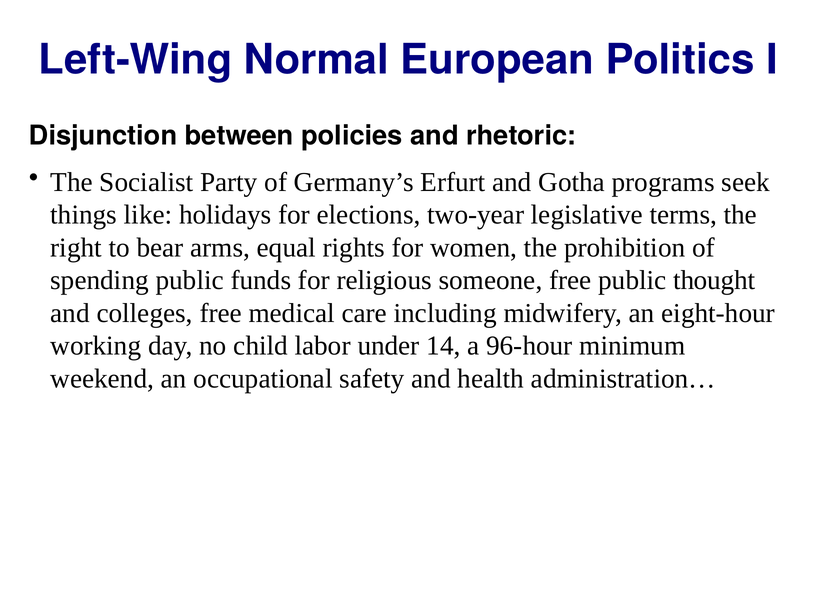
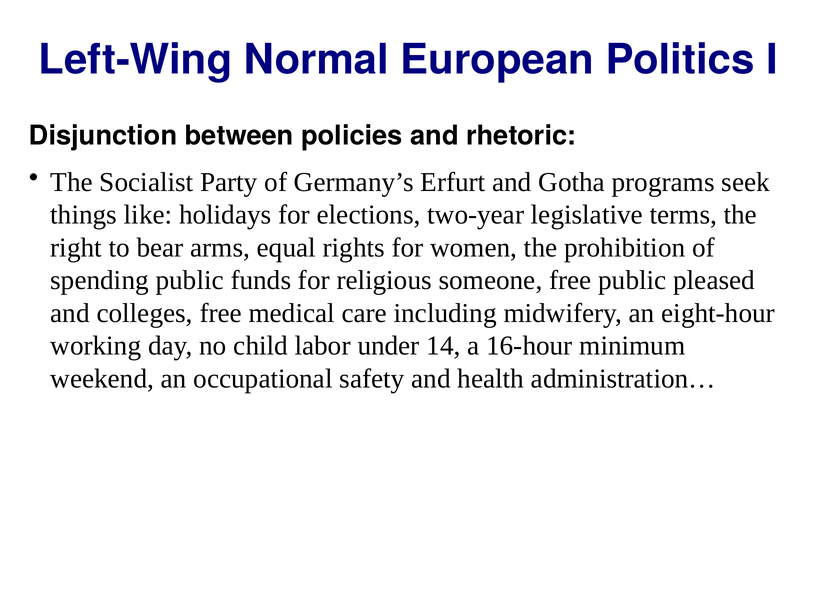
thought: thought -> pleased
96-hour: 96-hour -> 16-hour
